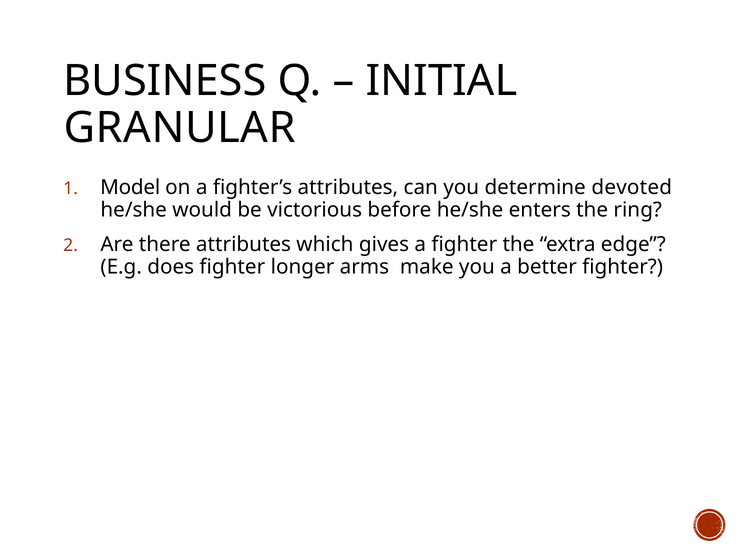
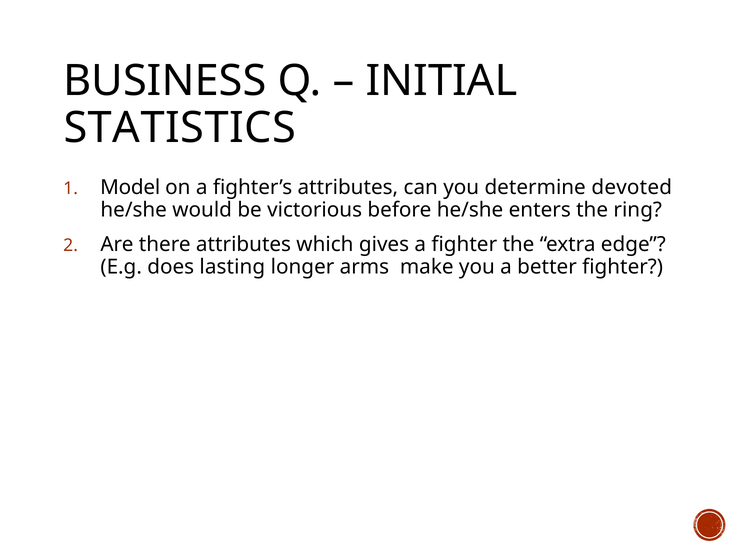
GRANULAR: GRANULAR -> STATISTICS
does fighter: fighter -> lasting
